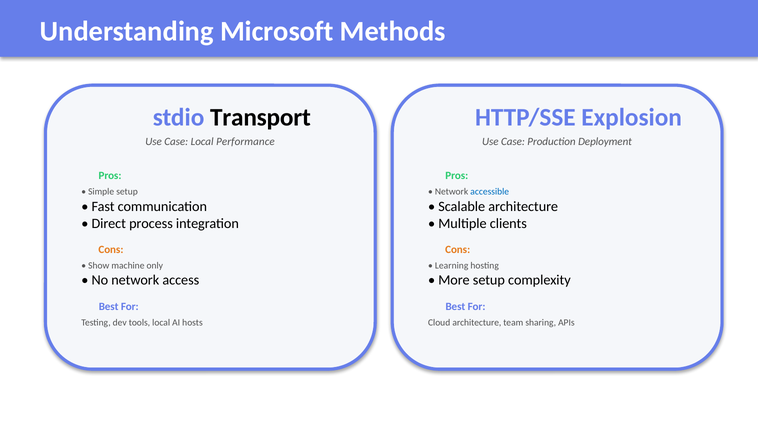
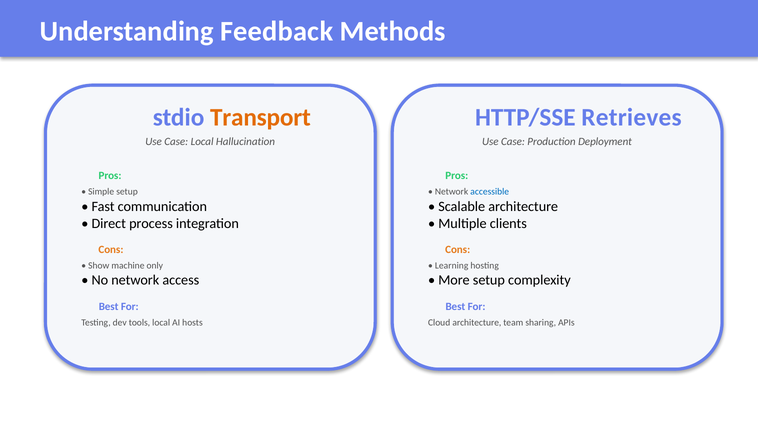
Microsoft: Microsoft -> Feedback
Transport colour: black -> orange
Explosion: Explosion -> Retrieves
Performance: Performance -> Hallucination
